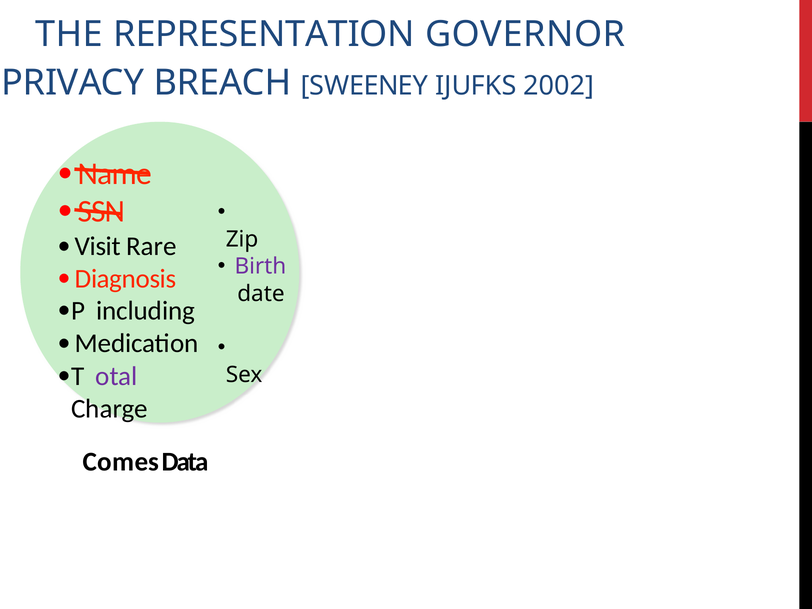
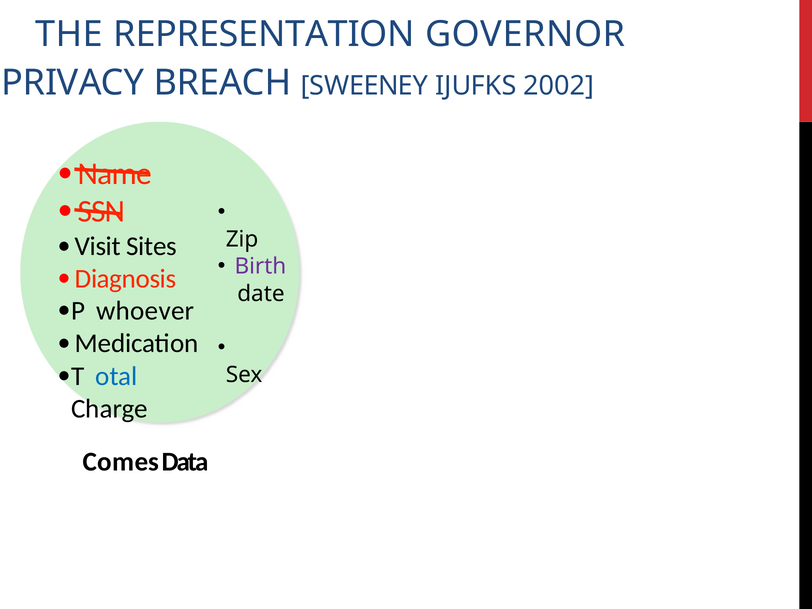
Rare: Rare -> Sites
including: including -> whoever
otal colour: purple -> blue
